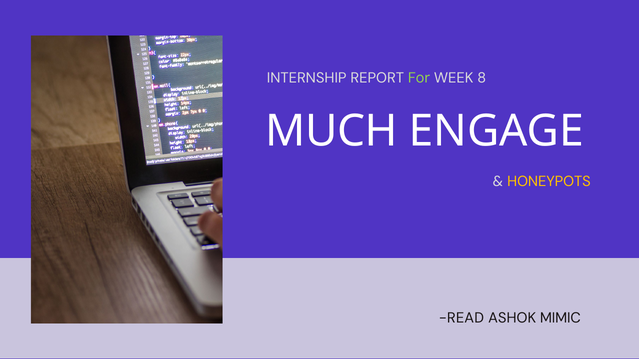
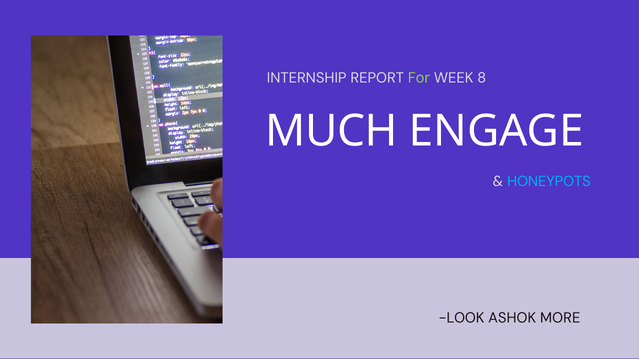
HONEYPOTS colour: yellow -> light blue
READ: READ -> LOOK
MIMIC: MIMIC -> MORE
